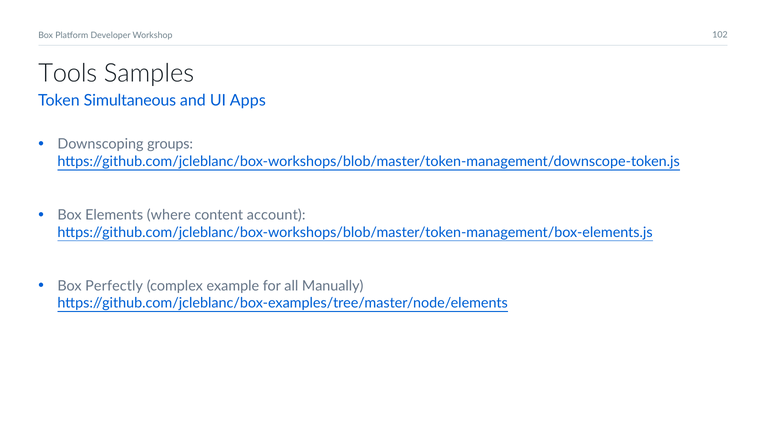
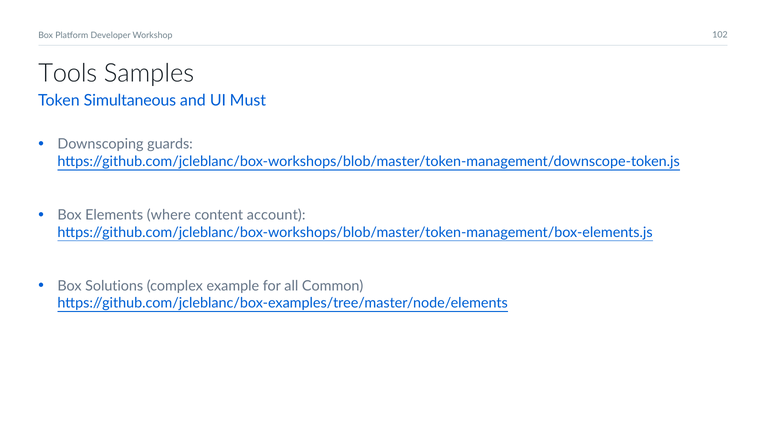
Apps: Apps -> Must
groups: groups -> guards
Perfectly: Perfectly -> Solutions
Manually: Manually -> Common
